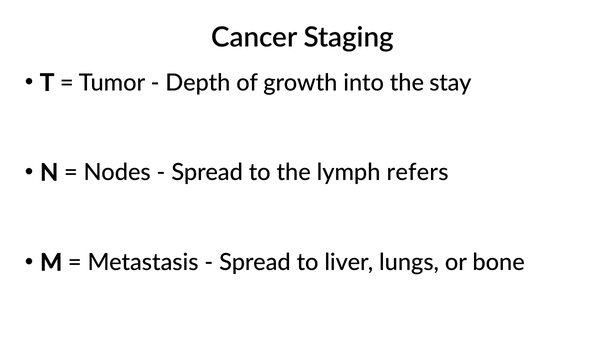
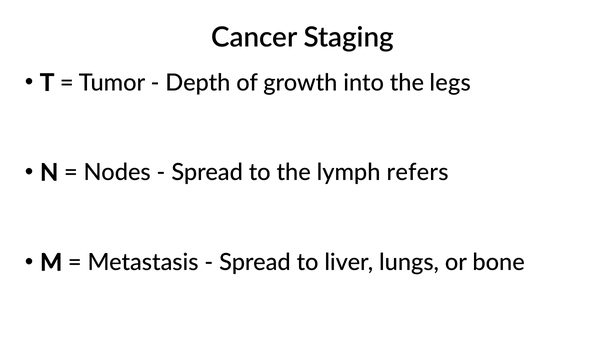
stay: stay -> legs
